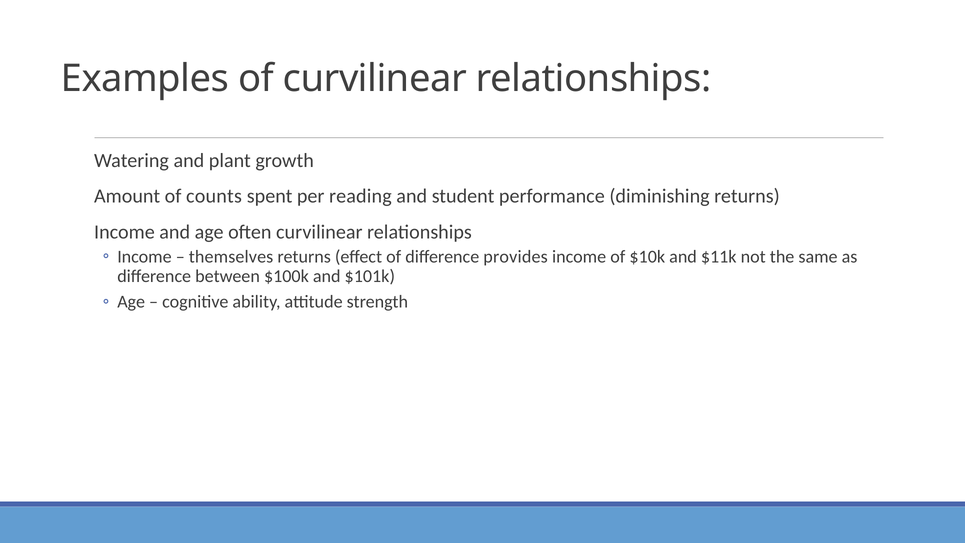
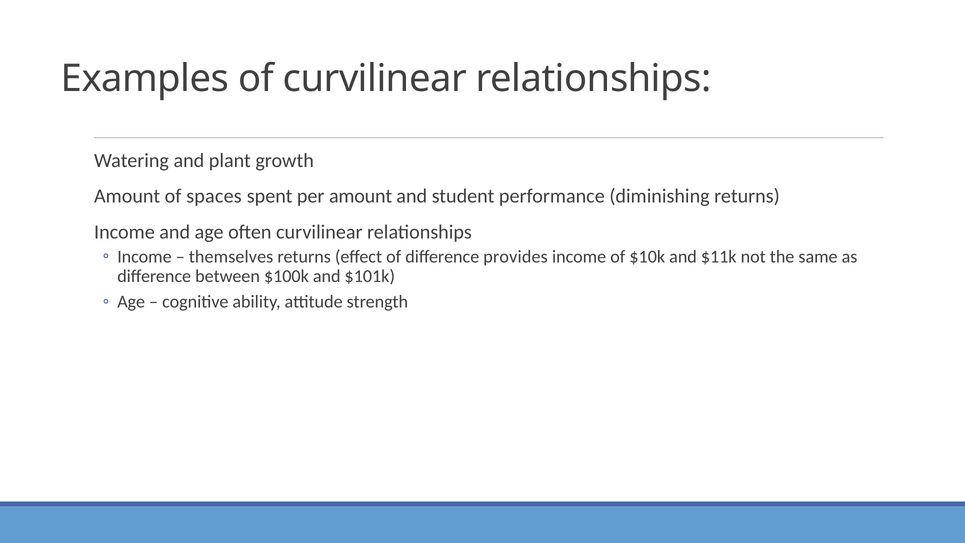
counts: counts -> spaces
per reading: reading -> amount
